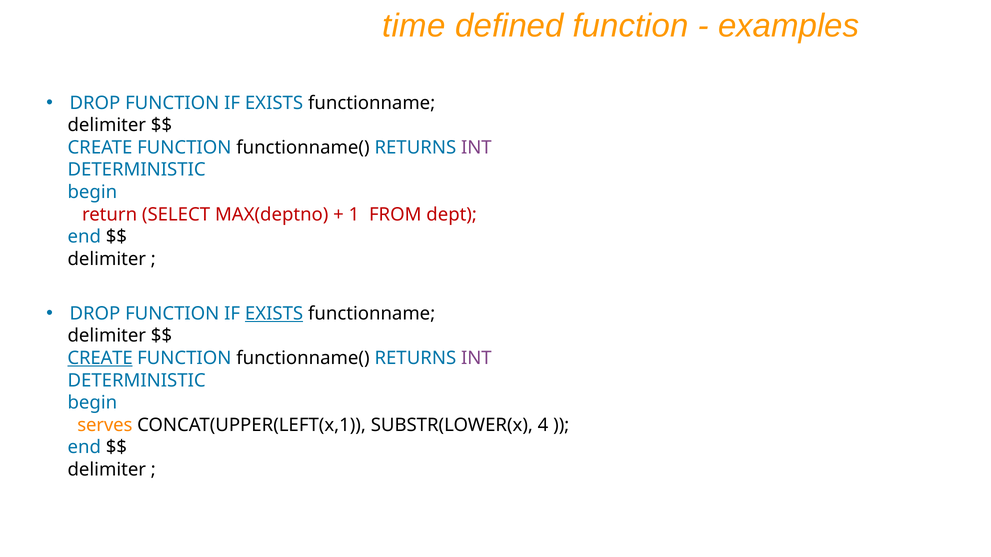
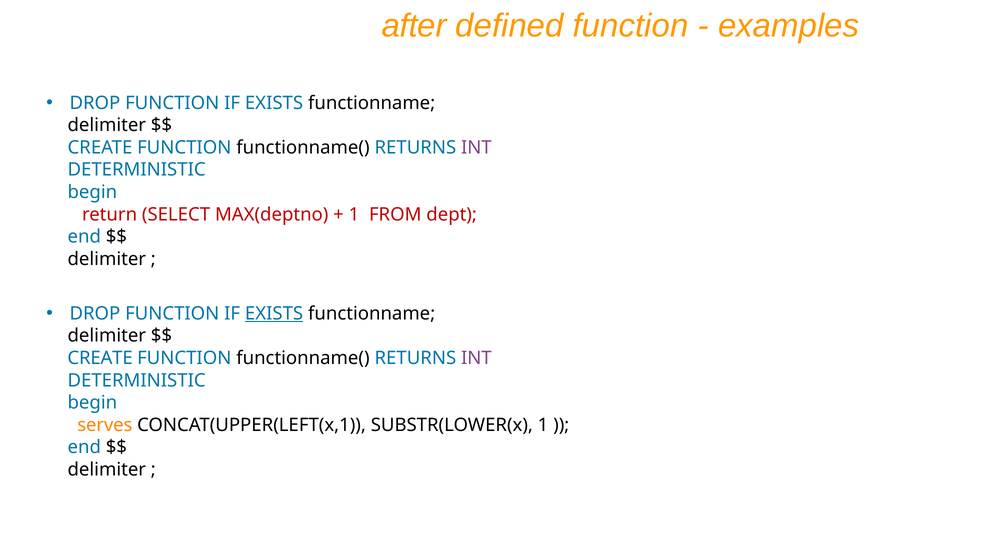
time: time -> after
CREATE at (100, 358) underline: present -> none
SUBSTR(LOWER(x 4: 4 -> 1
